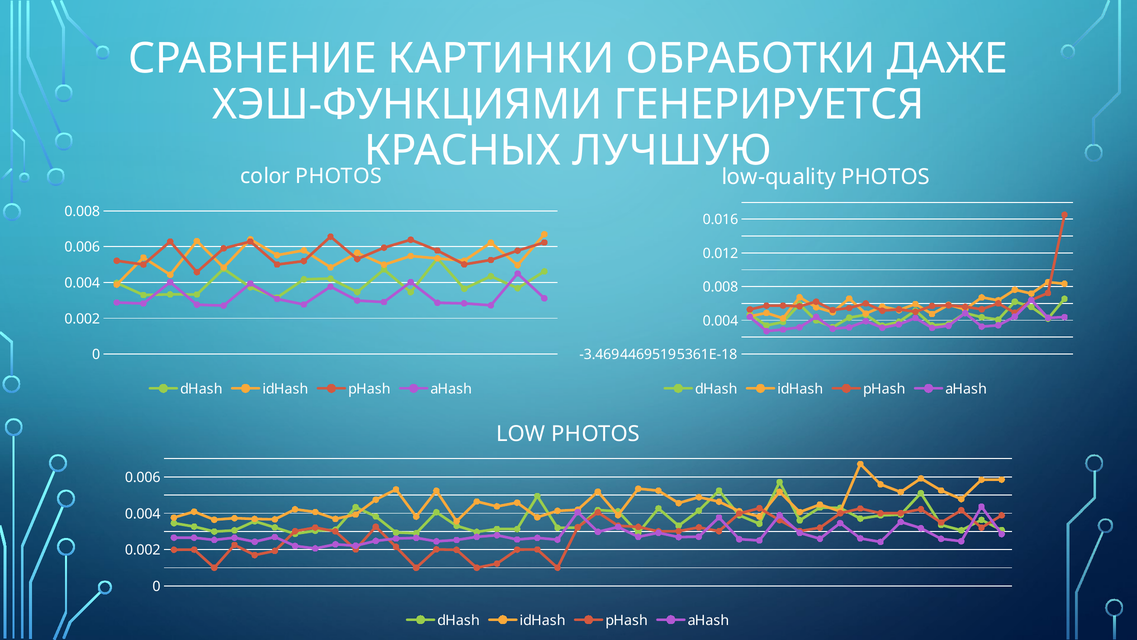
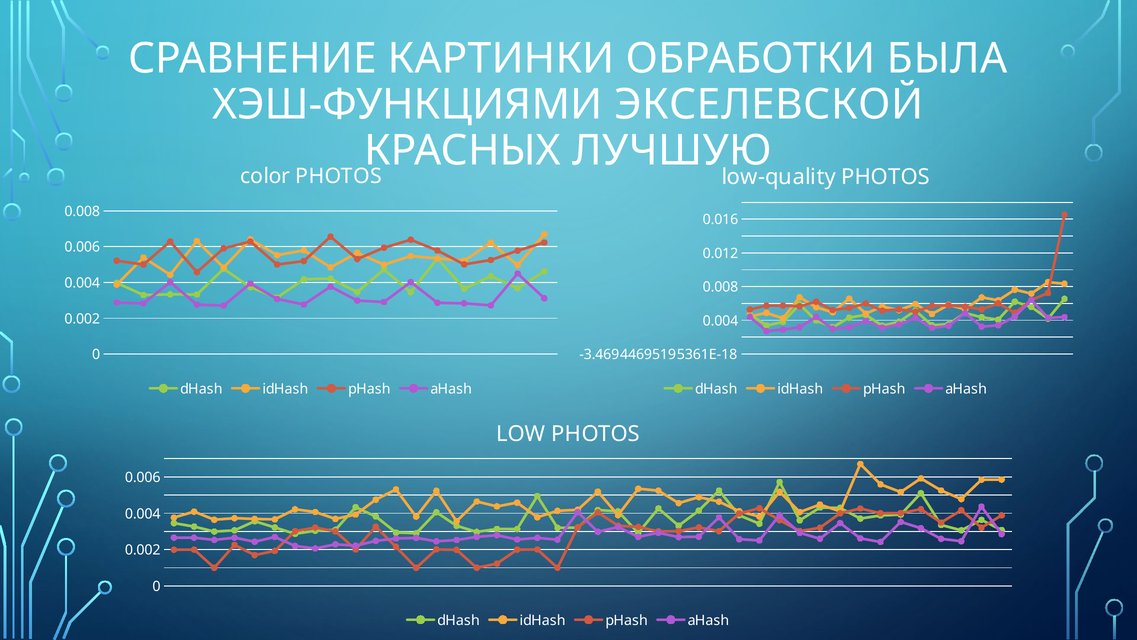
ДАЖЕ: ДАЖЕ -> БЫЛА
ГЕНЕРИРУЕТСЯ: ГЕНЕРИРУЕТСЯ -> ЭКСЕЛЕВСКОЙ
